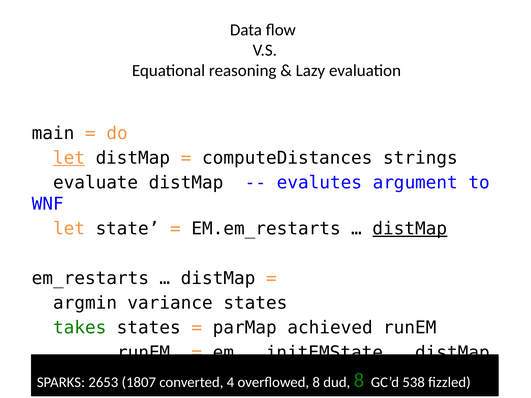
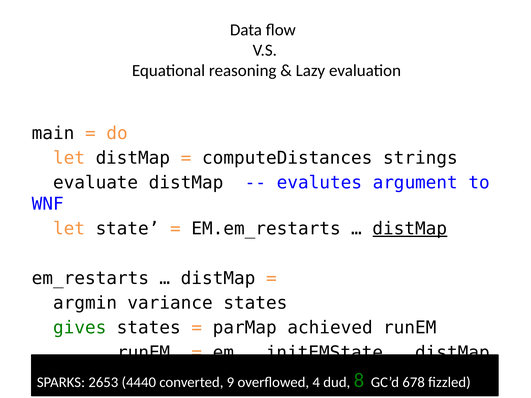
let at (69, 158) underline: present -> none
takes: takes -> gives
1807: 1807 -> 4440
4: 4 -> 9
overflowed 8: 8 -> 4
538: 538 -> 678
